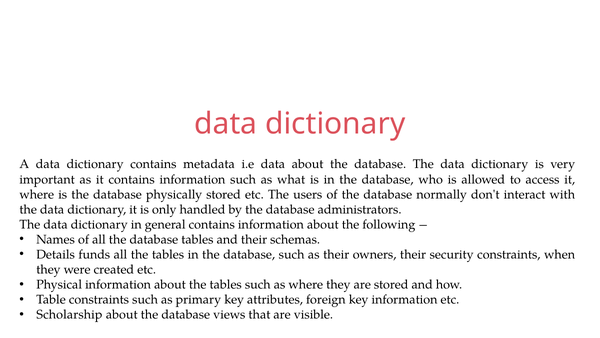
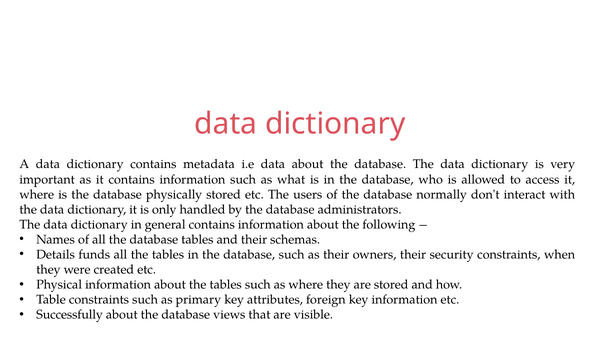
Scholarship: Scholarship -> Successfully
